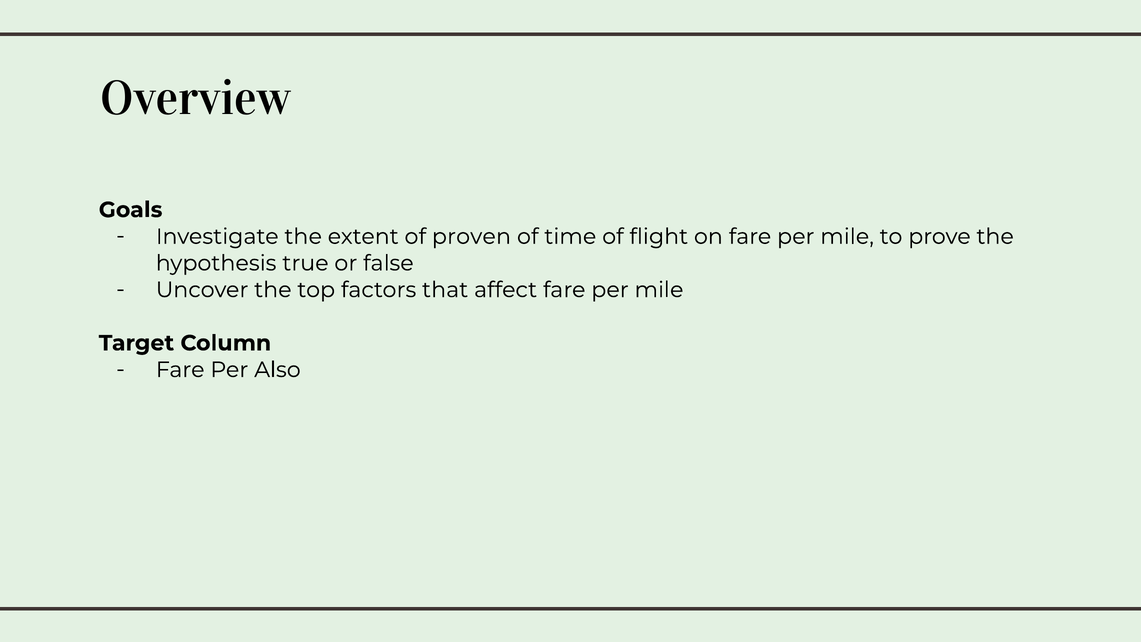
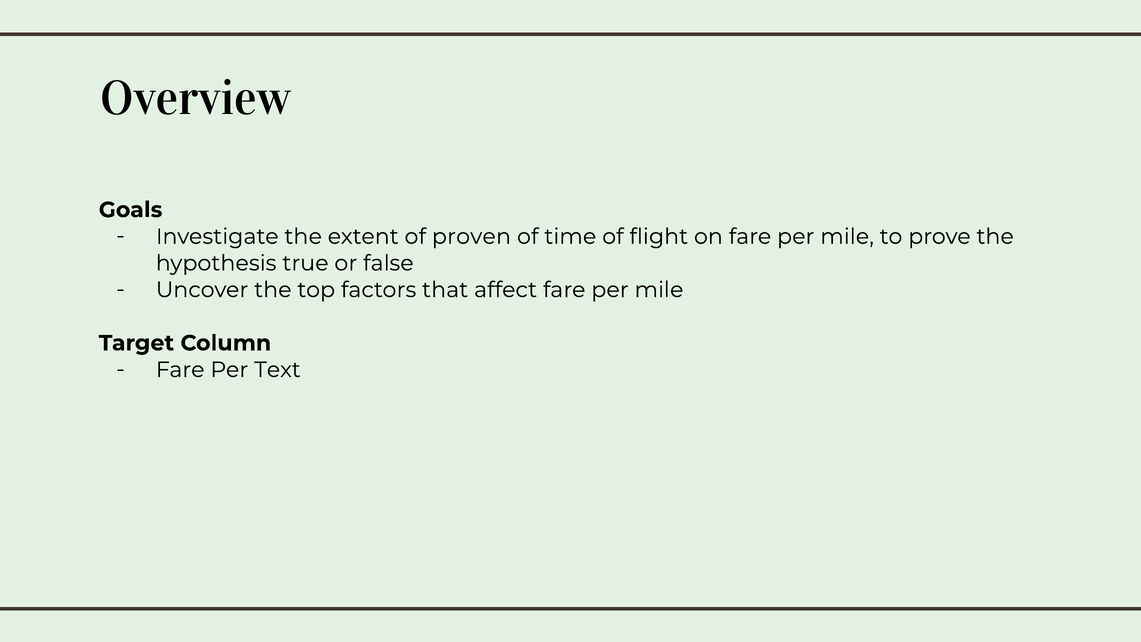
Also: Also -> Text
